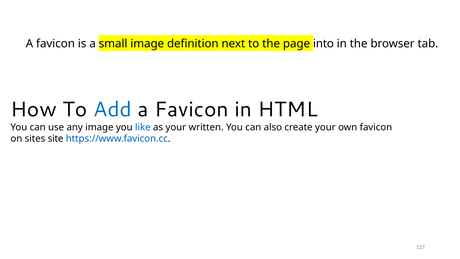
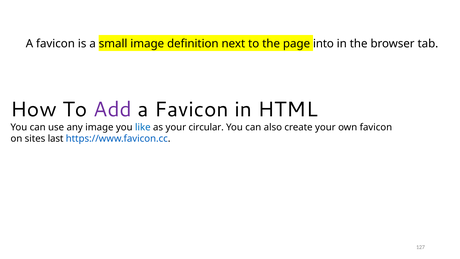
Add colour: blue -> purple
written: written -> circular
site: site -> last
